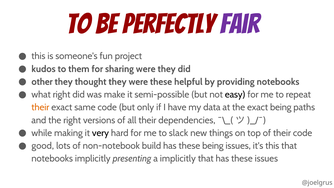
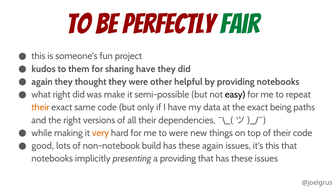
fair colour: purple -> green
sharing were: were -> have
other at (42, 82): other -> again
were these: these -> other
very colour: black -> orange
to slack: slack -> were
these being: being -> again
a implicitly: implicitly -> providing
